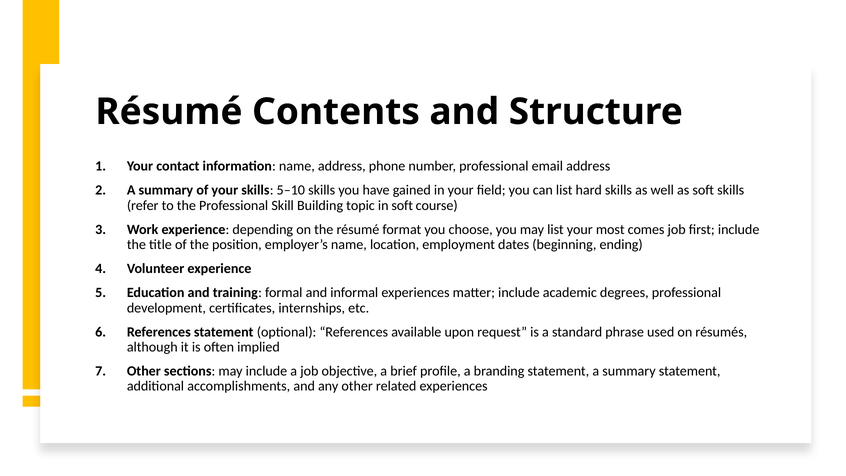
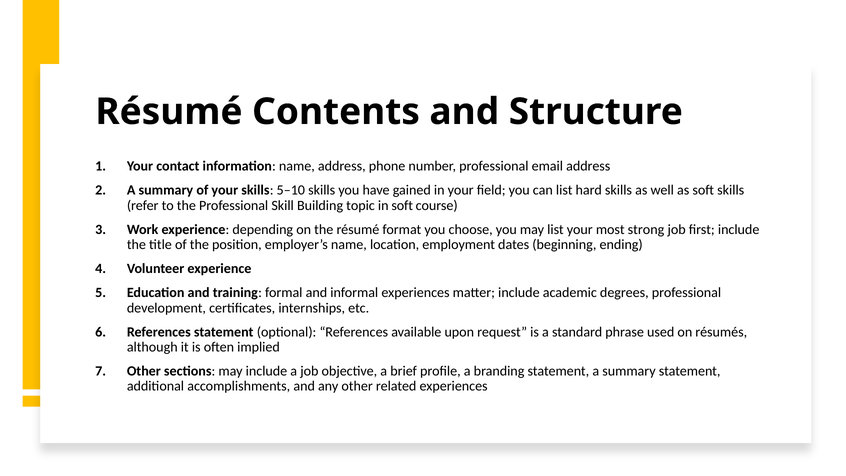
comes: comes -> strong
